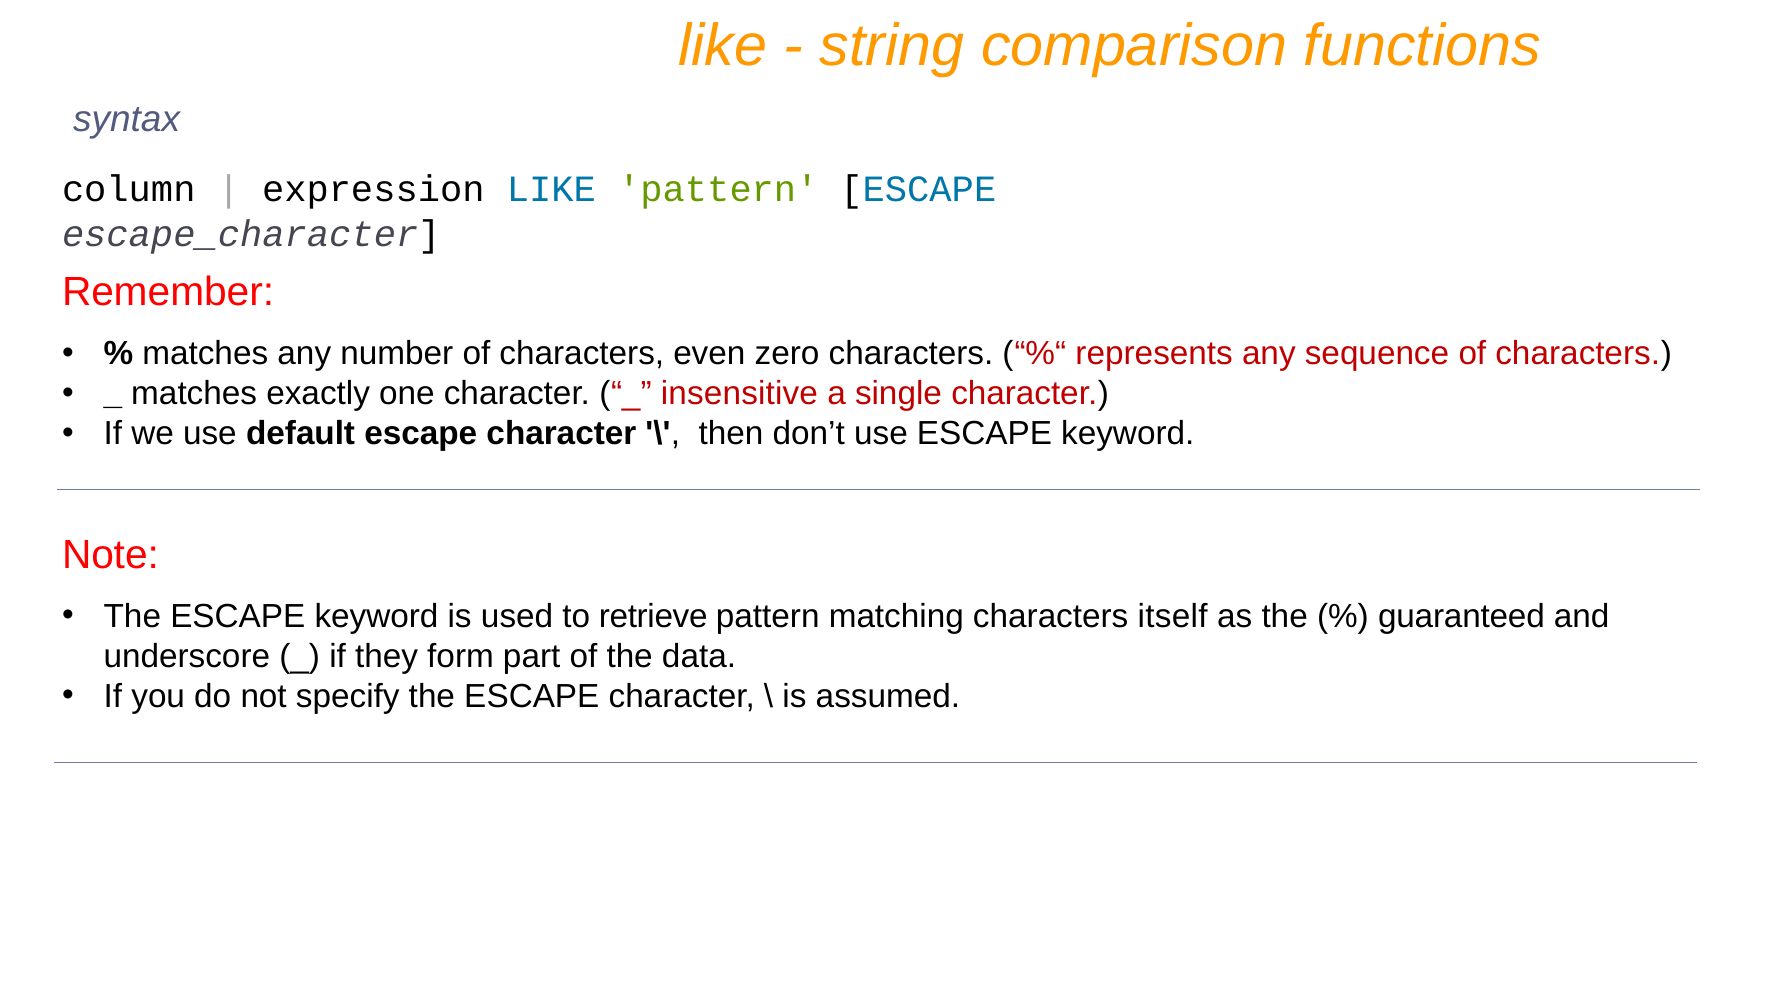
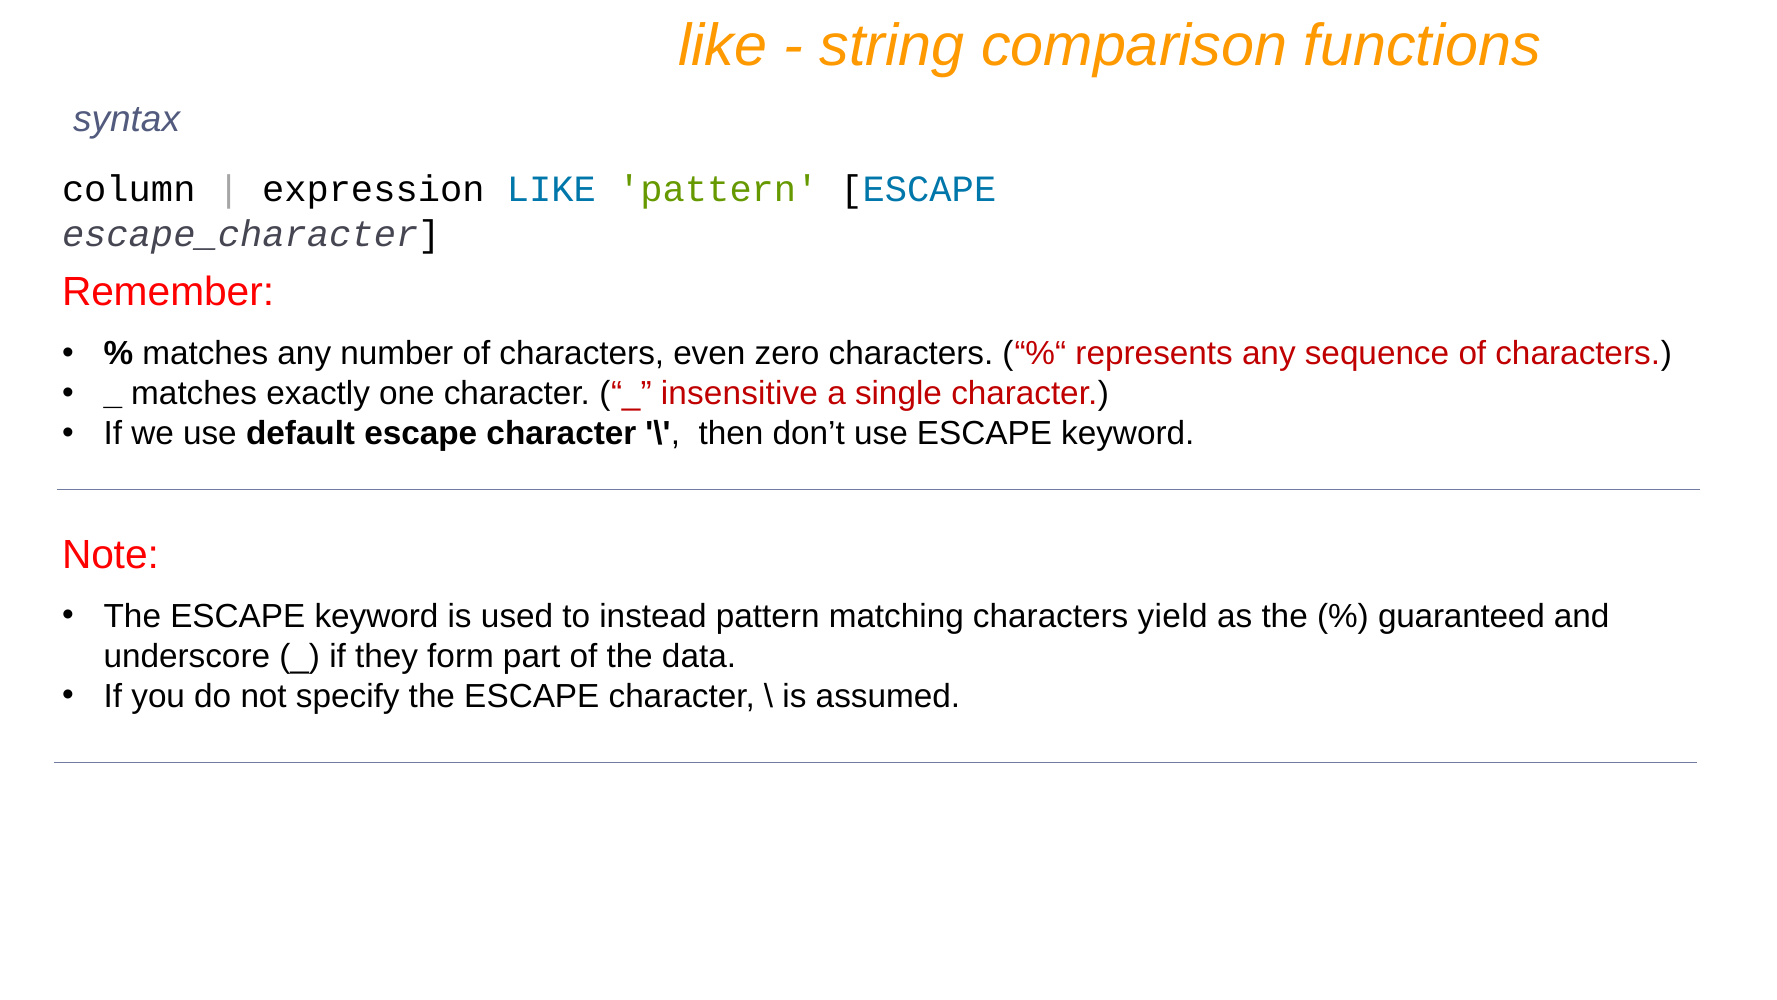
retrieve: retrieve -> instead
itself: itself -> yield
